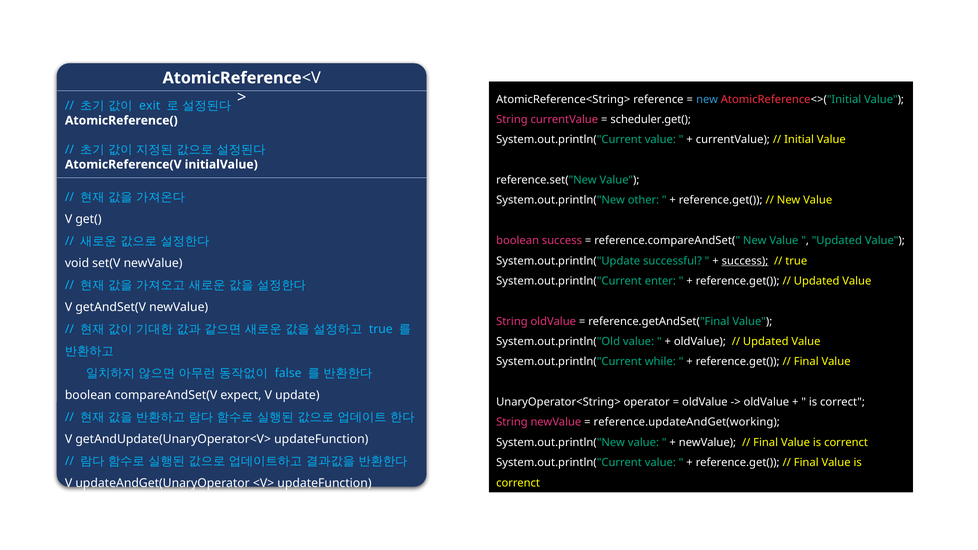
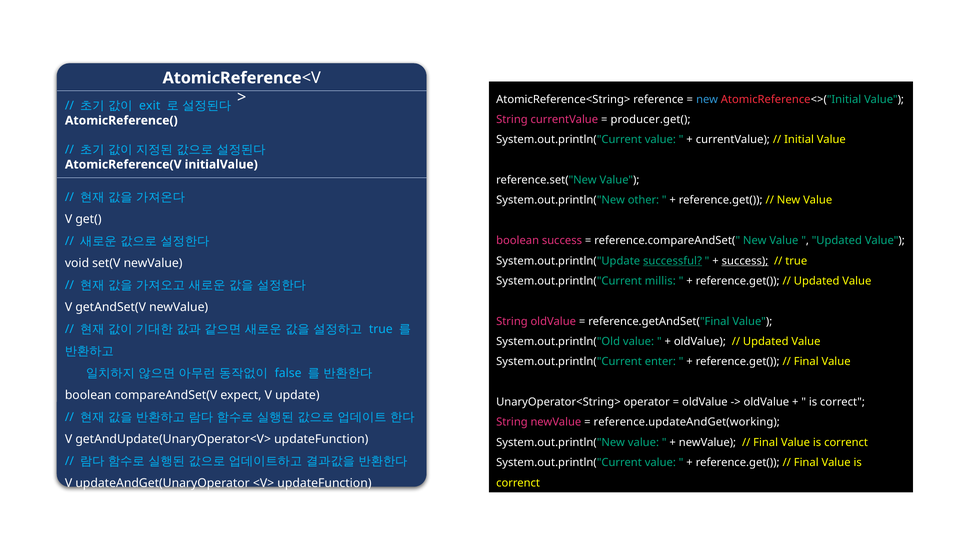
scheduler.get(: scheduler.get( -> producer.get(
successful underline: none -> present
enter: enter -> millis
while: while -> enter
